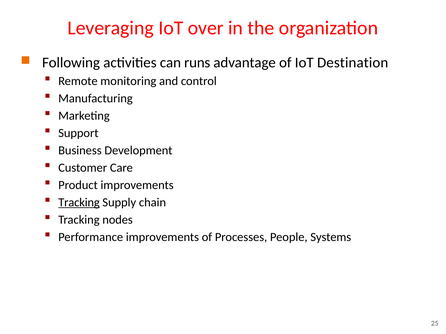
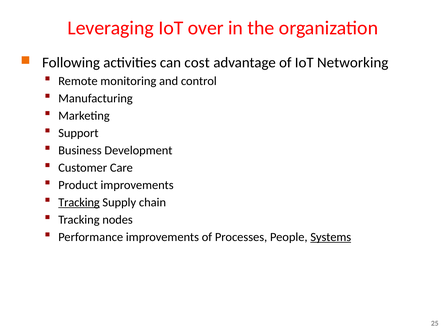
runs: runs -> cost
Destination: Destination -> Networking
Systems underline: none -> present
